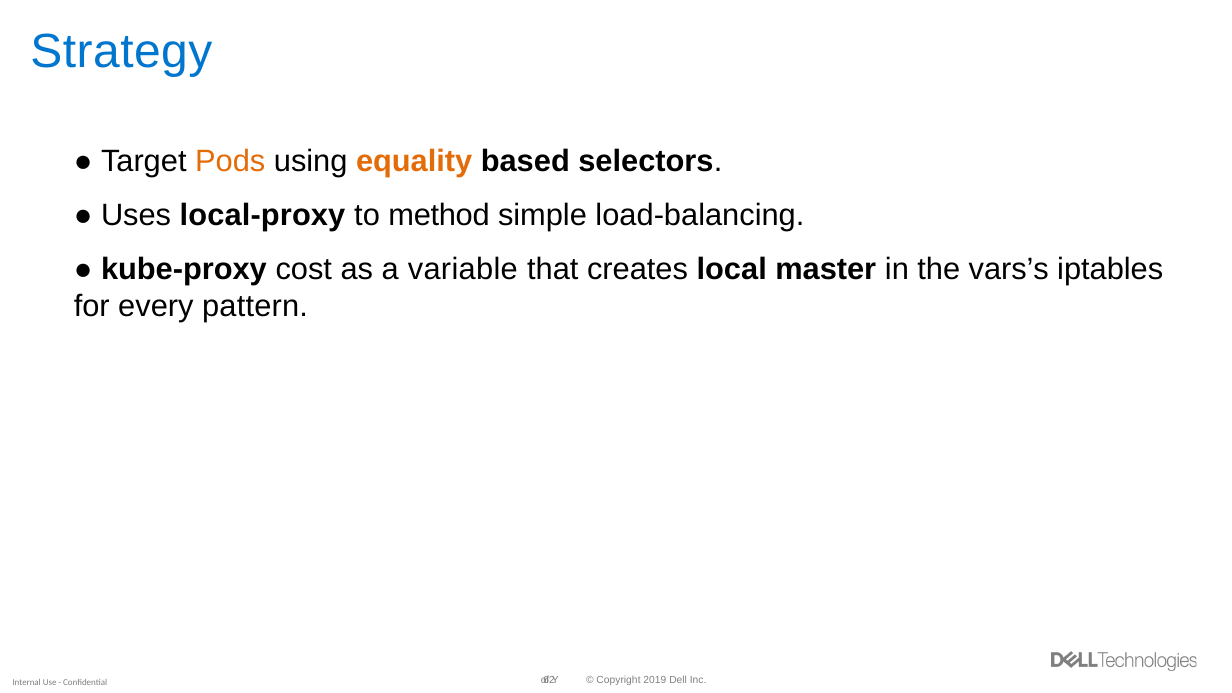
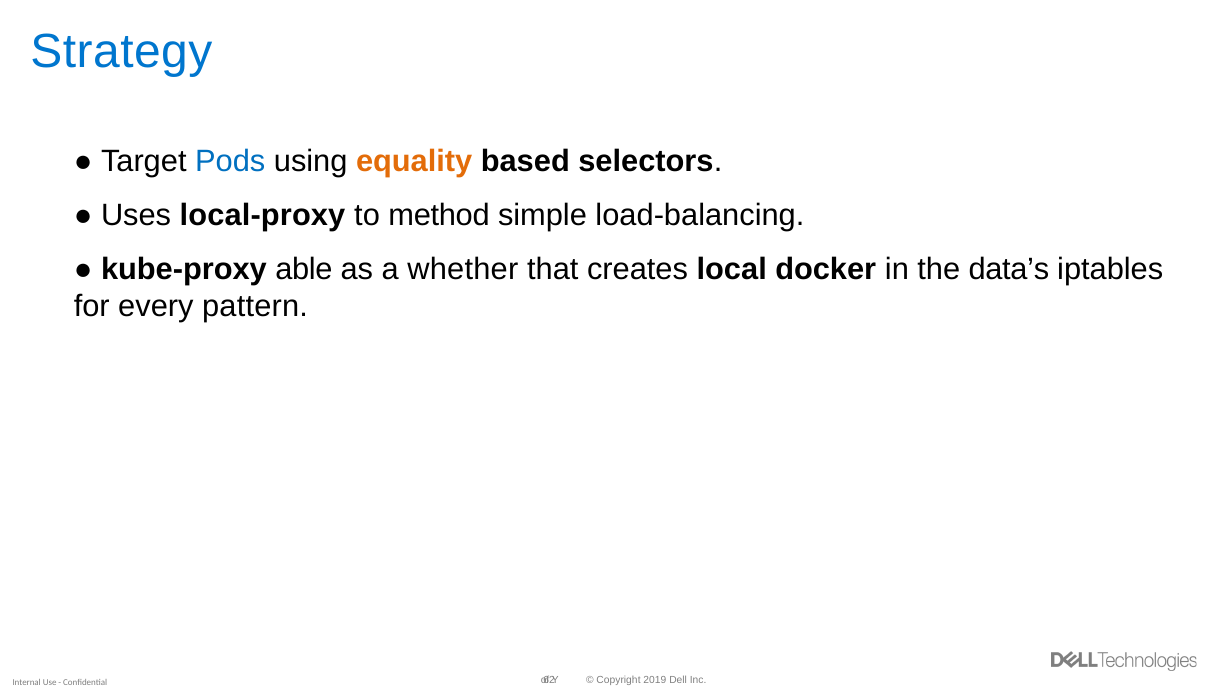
Pods colour: orange -> blue
cost: cost -> able
variable: variable -> whether
master: master -> docker
vars’s: vars’s -> data’s
